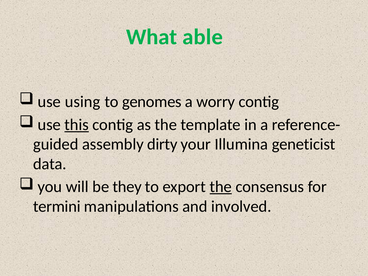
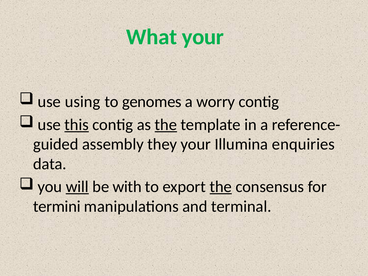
What able: able -> your
the at (166, 125) underline: none -> present
dirty: dirty -> they
geneticist: geneticist -> enquiries
will underline: none -> present
they: they -> with
involved: involved -> terminal
